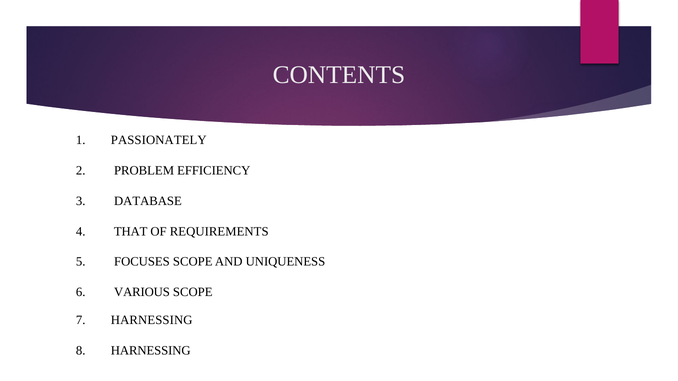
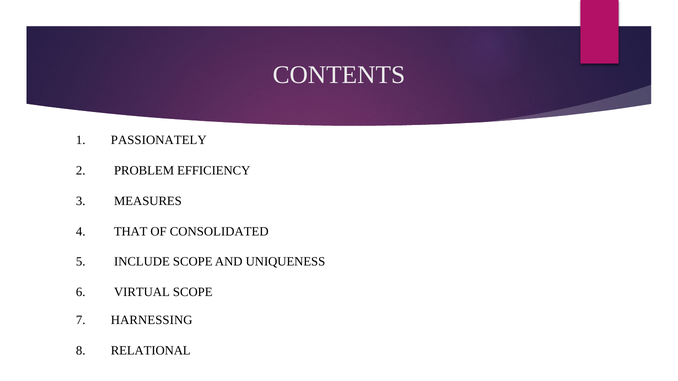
DATABASE: DATABASE -> MEASURES
REQUIREMENTS: REQUIREMENTS -> CONSOLIDATED
FOCUSES: FOCUSES -> INCLUDE
VARIOUS: VARIOUS -> VIRTUAL
8 HARNESSING: HARNESSING -> RELATIONAL
